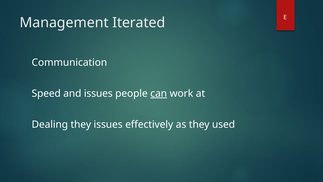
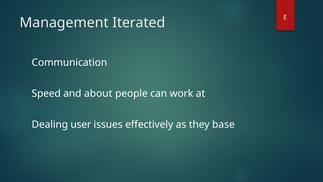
and issues: issues -> about
can underline: present -> none
Dealing they: they -> user
used: used -> base
